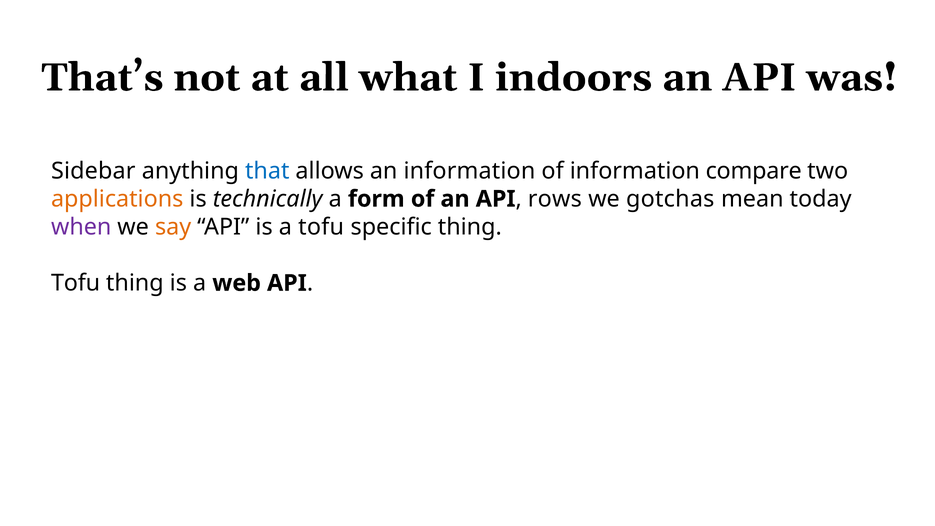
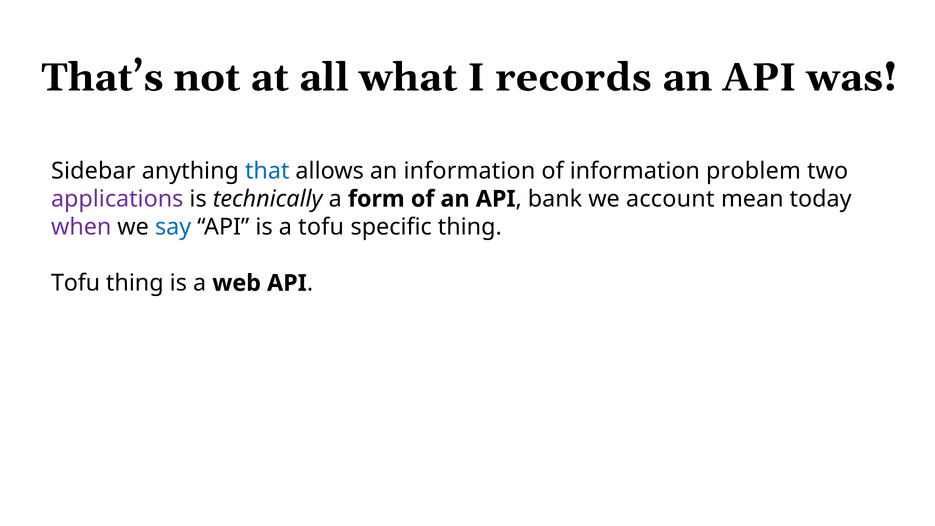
indoors: indoors -> records
compare: compare -> problem
applications colour: orange -> purple
rows: rows -> bank
gotchas: gotchas -> account
say colour: orange -> blue
